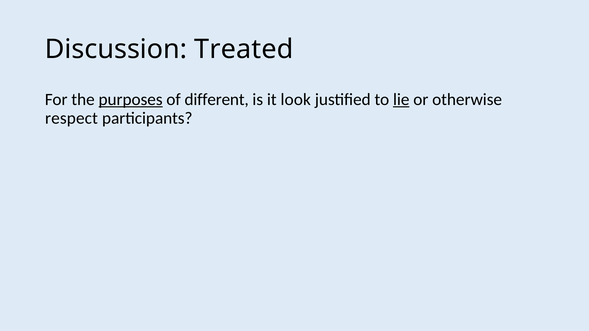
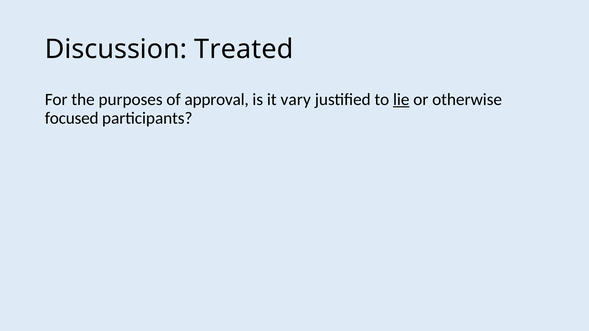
purposes underline: present -> none
different: different -> approval
look: look -> vary
respect: respect -> focused
